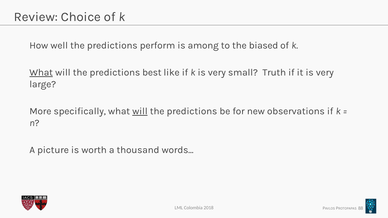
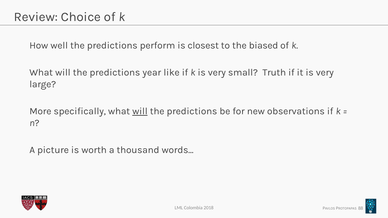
among: among -> closest
What at (41, 73) underline: present -> none
best: best -> year
